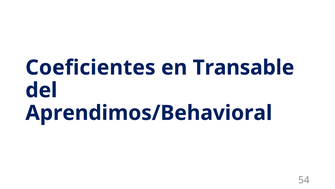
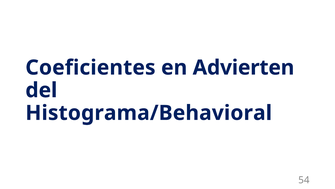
Transable: Transable -> Advierten
Aprendimos/Behavioral: Aprendimos/Behavioral -> Histograma/Behavioral
